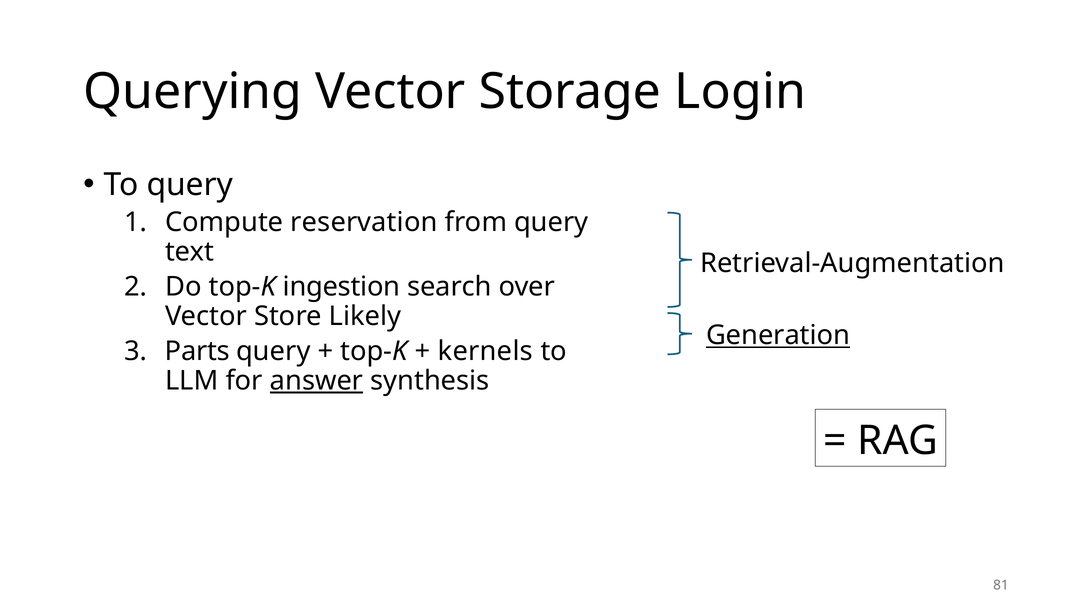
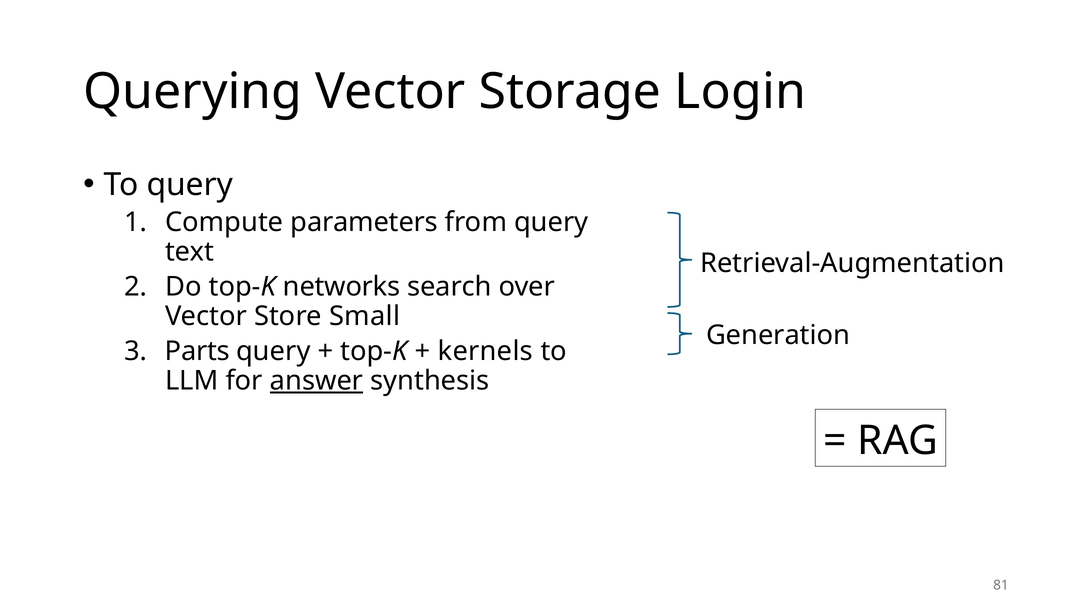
reservation: reservation -> parameters
ingestion: ingestion -> networks
Likely: Likely -> Small
Generation underline: present -> none
